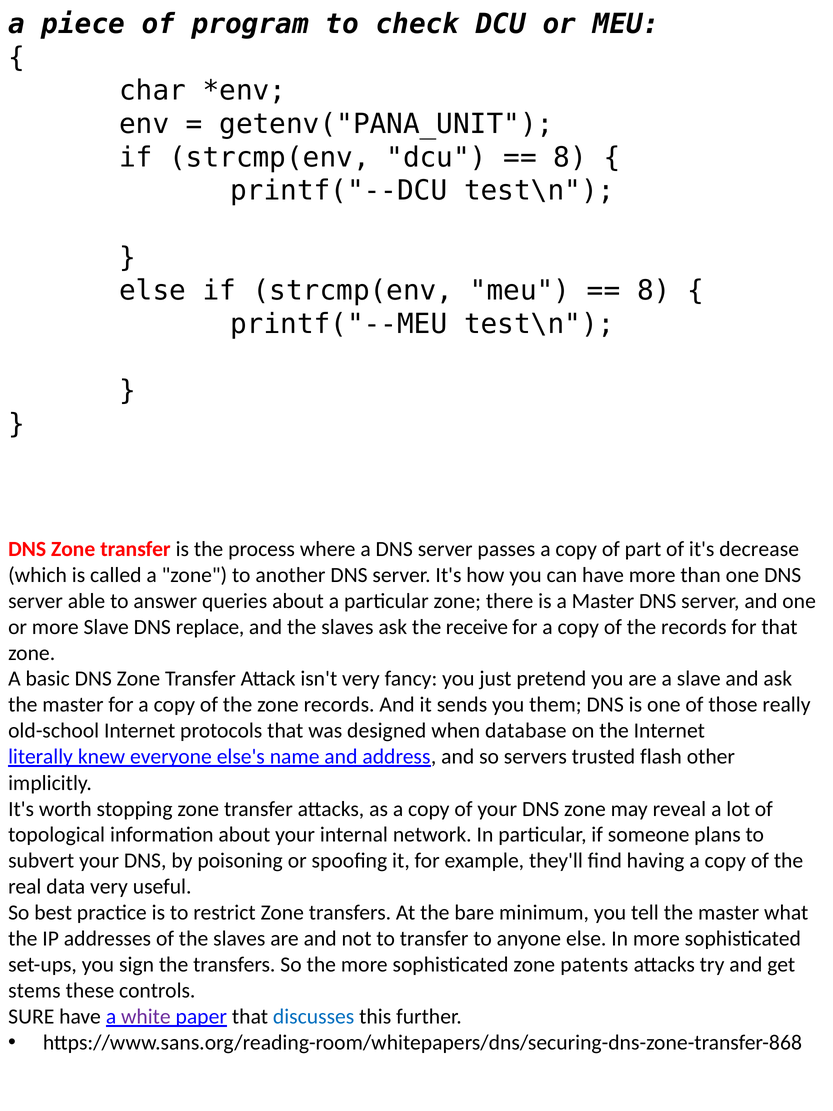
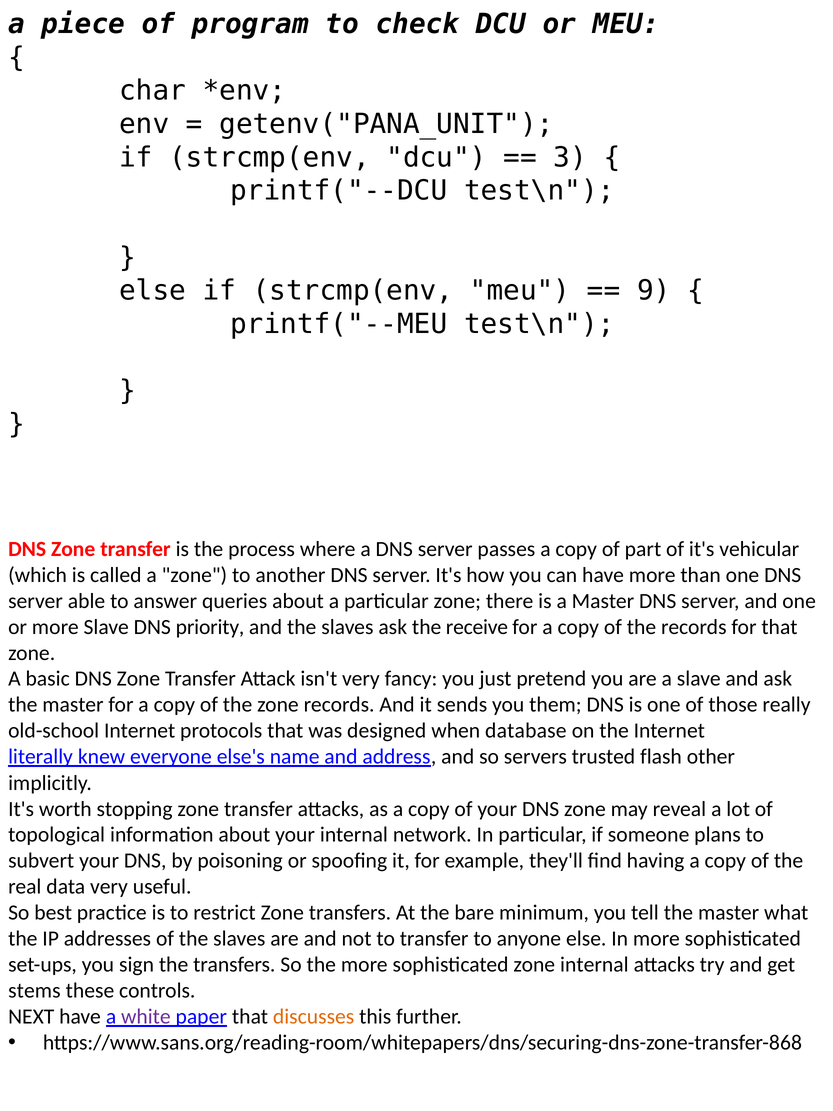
8 at (570, 157): 8 -> 3
8 at (654, 291): 8 -> 9
decrease: decrease -> vehicular
replace: replace -> priority
zone patents: patents -> internal
SURE: SURE -> NEXT
discusses colour: blue -> orange
